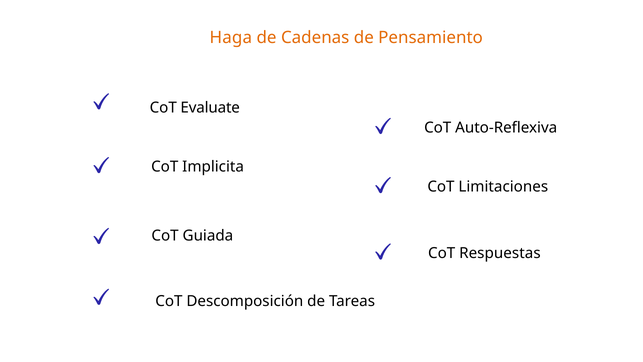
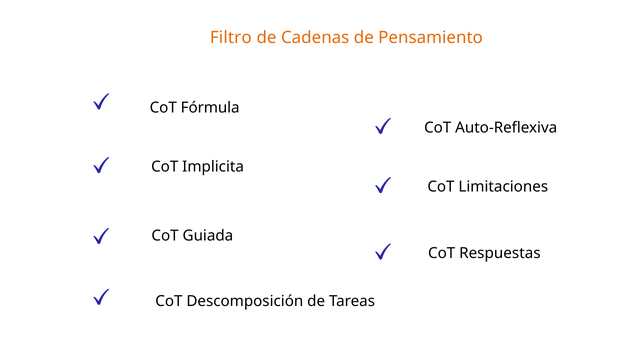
Haga: Haga -> Filtro
Evaluate: Evaluate -> Fórmula
